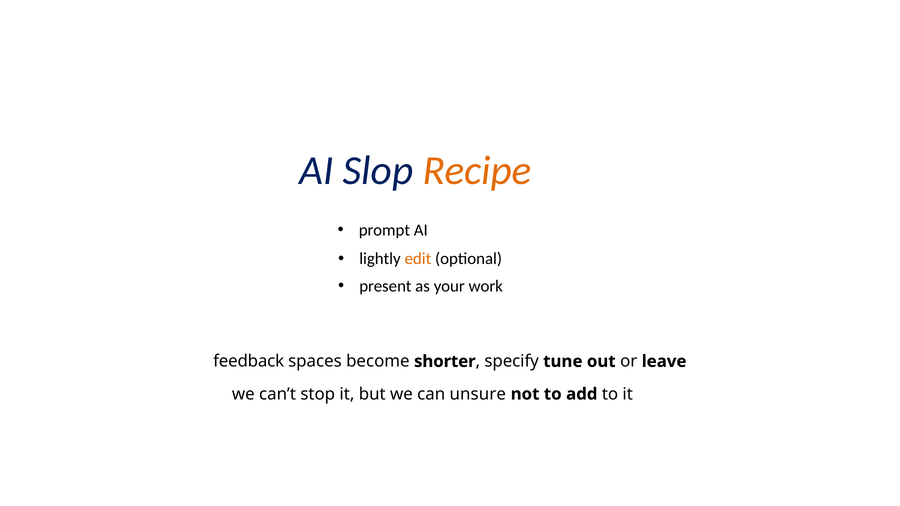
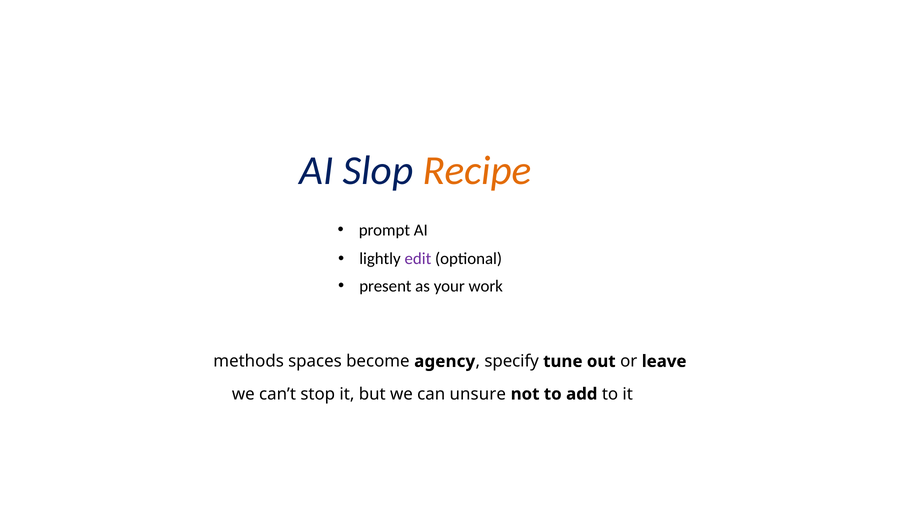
edit colour: orange -> purple
feedback: feedback -> methods
shorter: shorter -> agency
